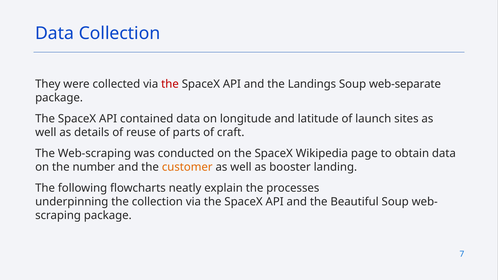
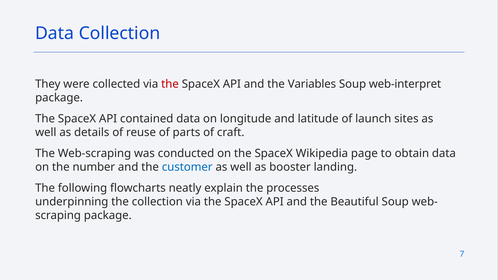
Landings: Landings -> Variables
web-separate: web-separate -> web-interpret
customer colour: orange -> blue
